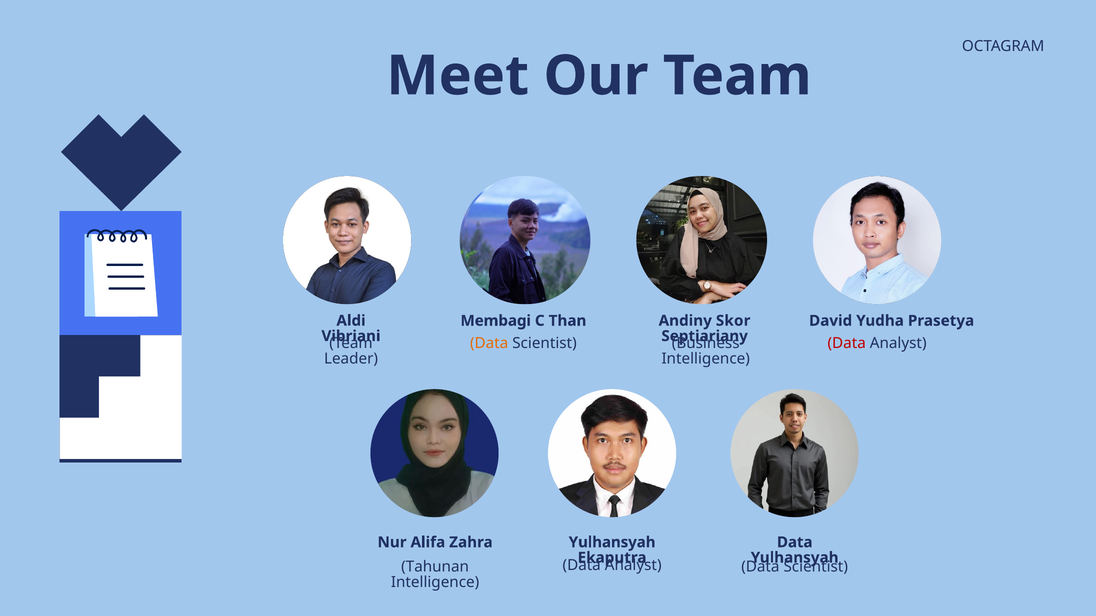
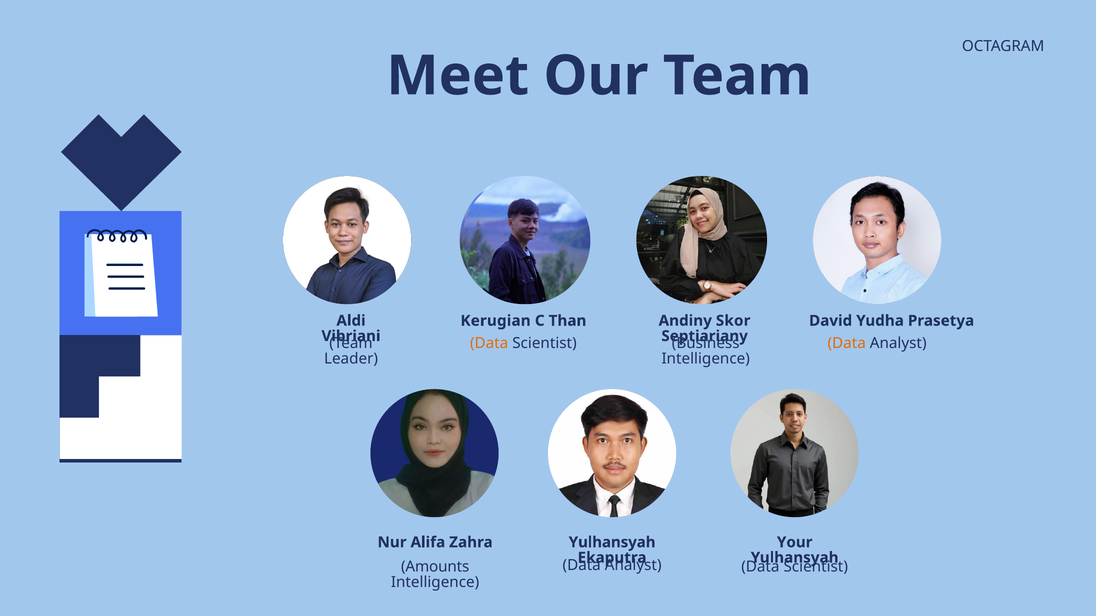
Membagi: Membagi -> Kerugian
Data at (847, 344) colour: red -> orange
Data at (795, 543): Data -> Your
Tahunan: Tahunan -> Amounts
